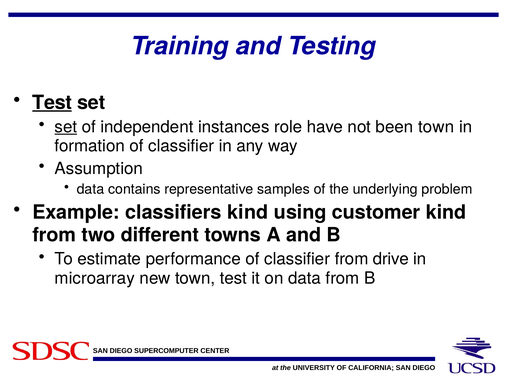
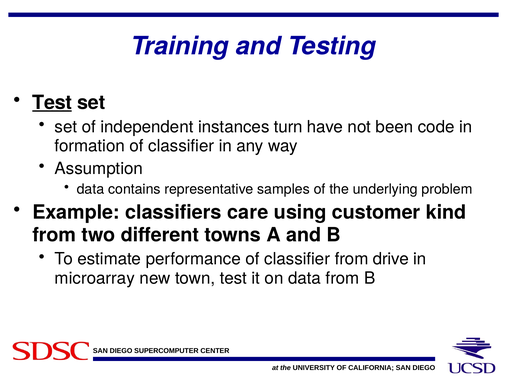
set at (66, 127) underline: present -> none
role: role -> turn
been town: town -> code
classifiers kind: kind -> care
